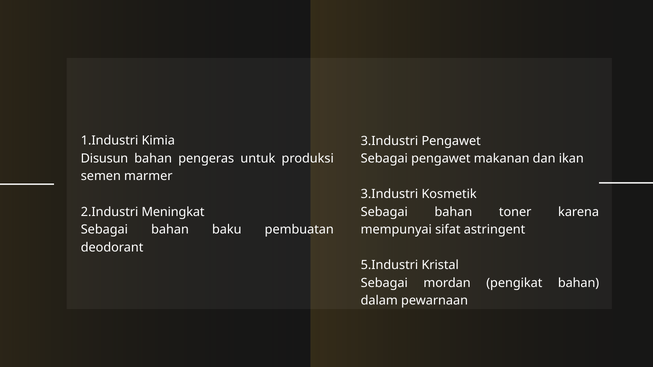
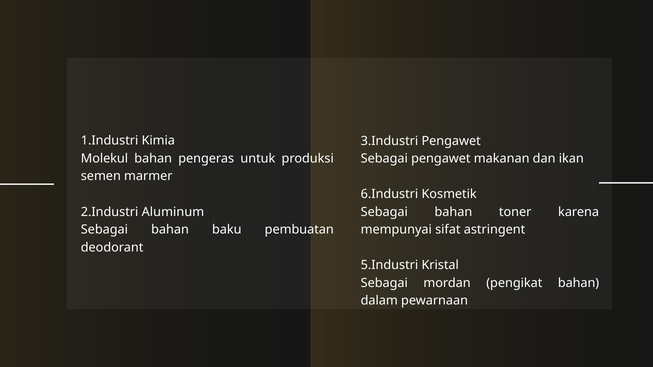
Disusun: Disusun -> Molekul
3.Industri at (389, 194): 3.Industri -> 6.Industri
Meningkat: Meningkat -> Aluminum
